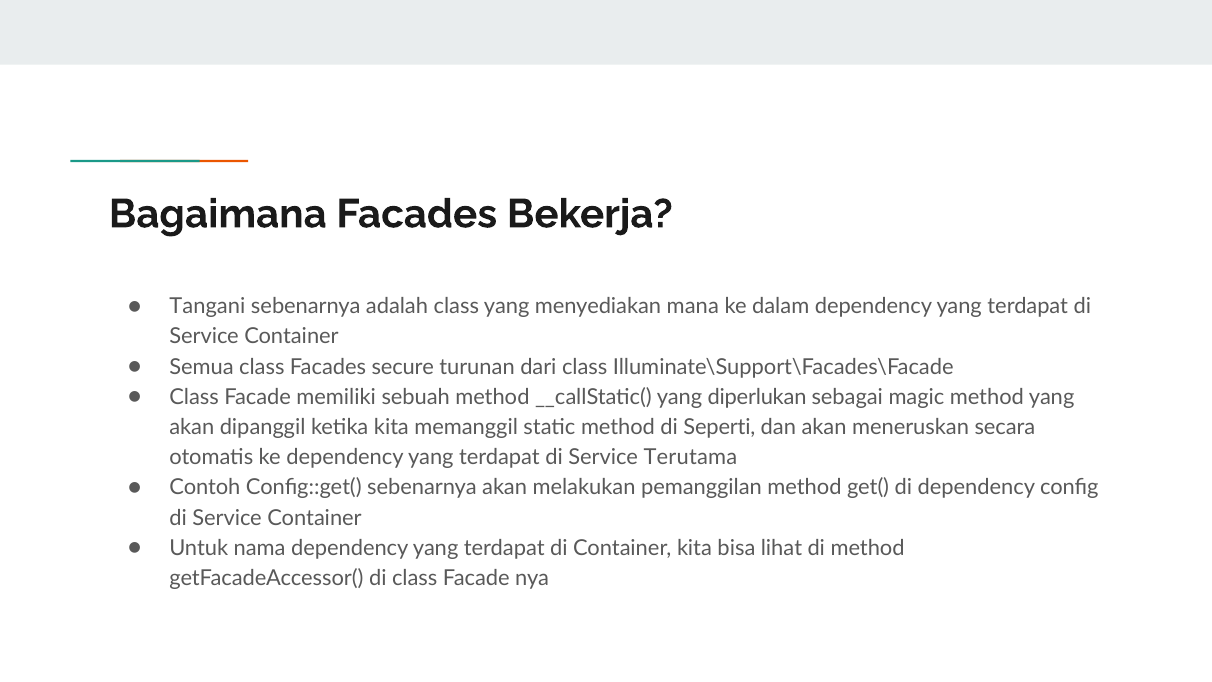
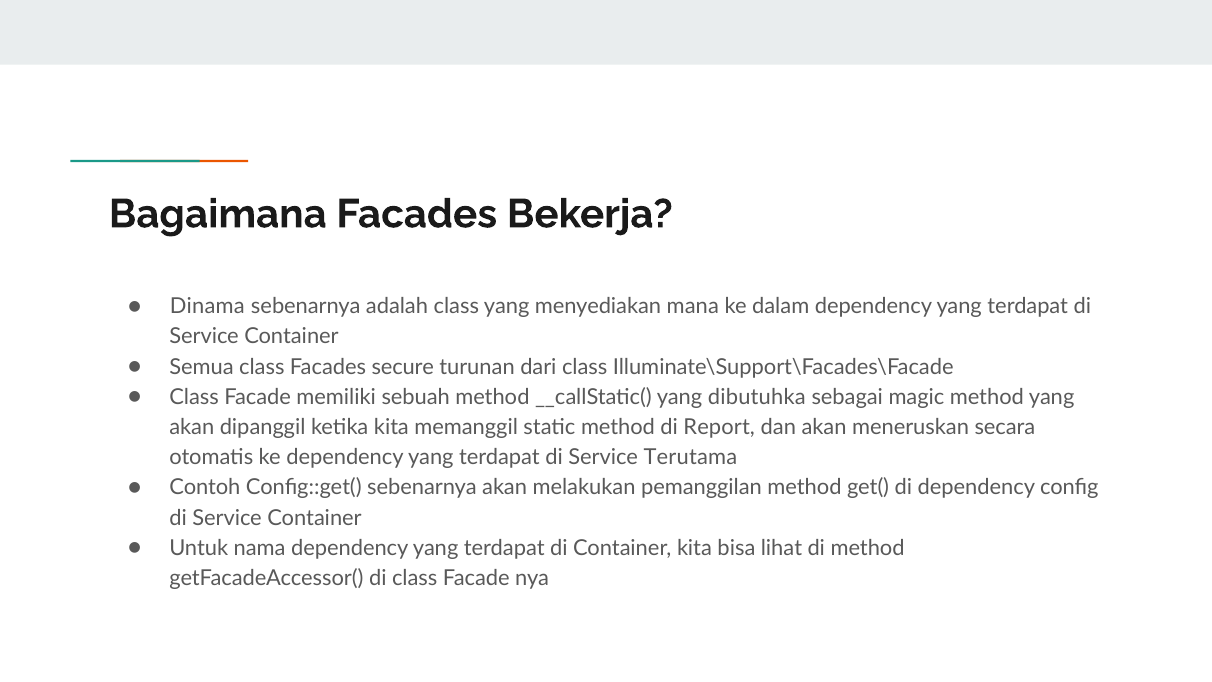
Tangani: Tangani -> Dinama
diperlukan: diperlukan -> dibutuhka
Seperti: Seperti -> Report
